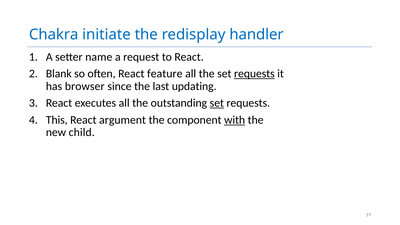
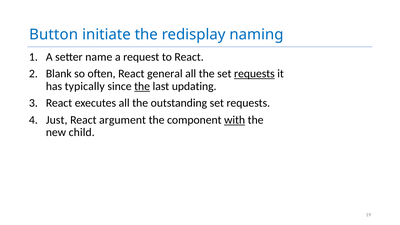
Chakra: Chakra -> Button
handler: handler -> naming
feature: feature -> general
browser: browser -> typically
the at (142, 86) underline: none -> present
set at (217, 103) underline: present -> none
This: This -> Just
